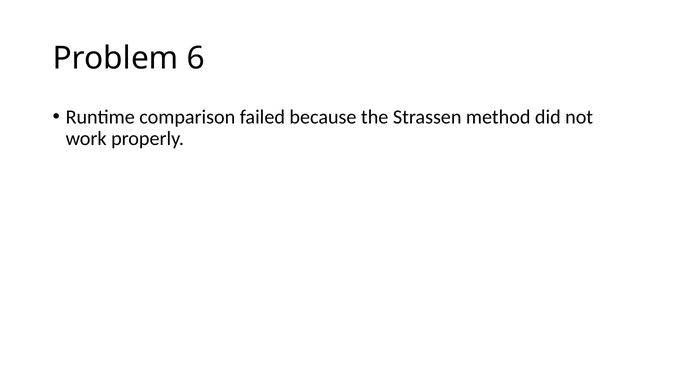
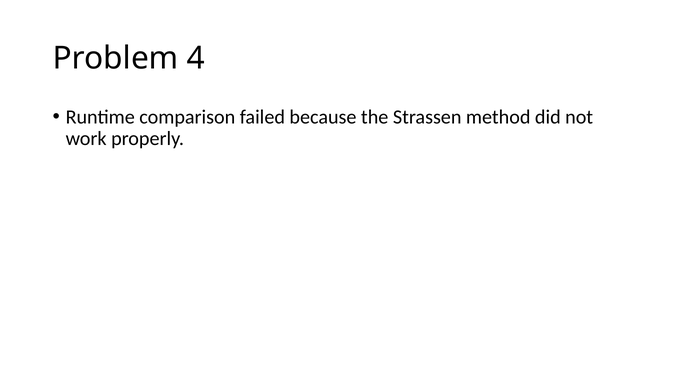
6: 6 -> 4
